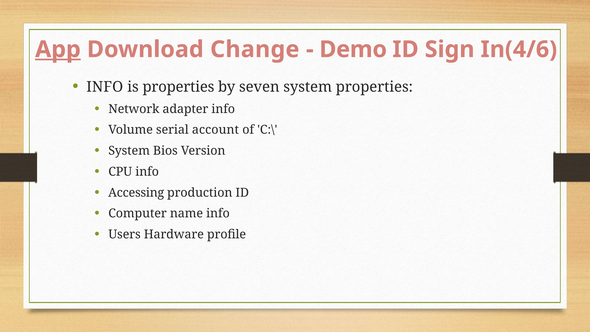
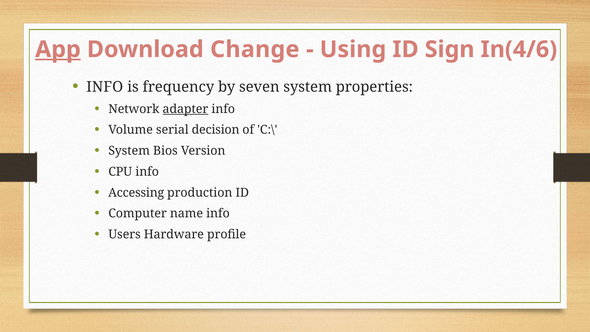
Demo: Demo -> Using
is properties: properties -> frequency
adapter underline: none -> present
account: account -> decision
